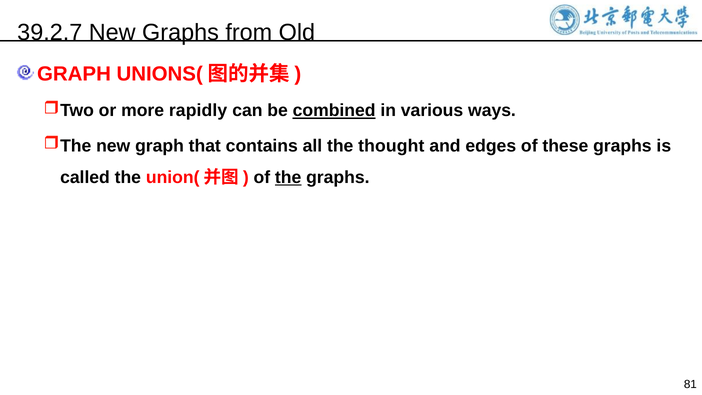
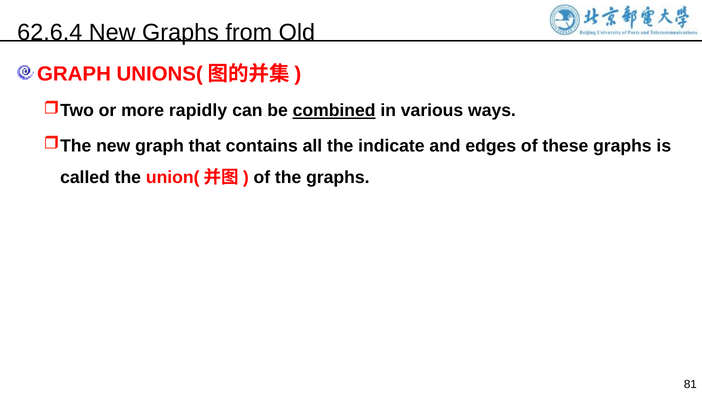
39.2.7: 39.2.7 -> 62.6.4
thought: thought -> indicate
the at (288, 177) underline: present -> none
